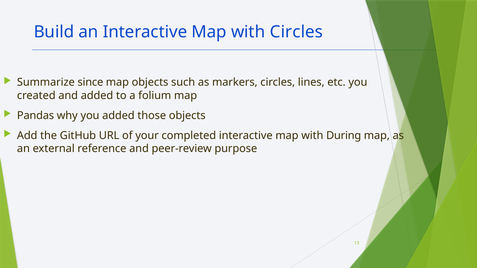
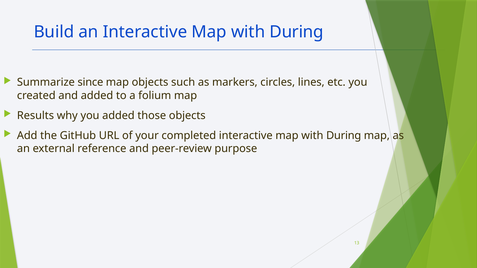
Circles at (296, 32): Circles -> During
Pandas: Pandas -> Results
